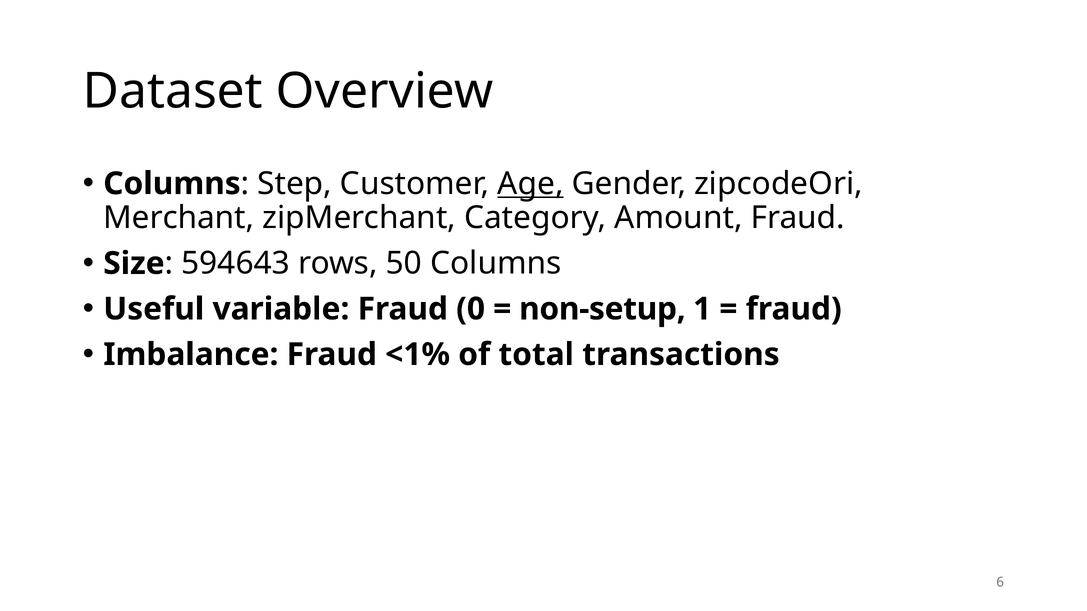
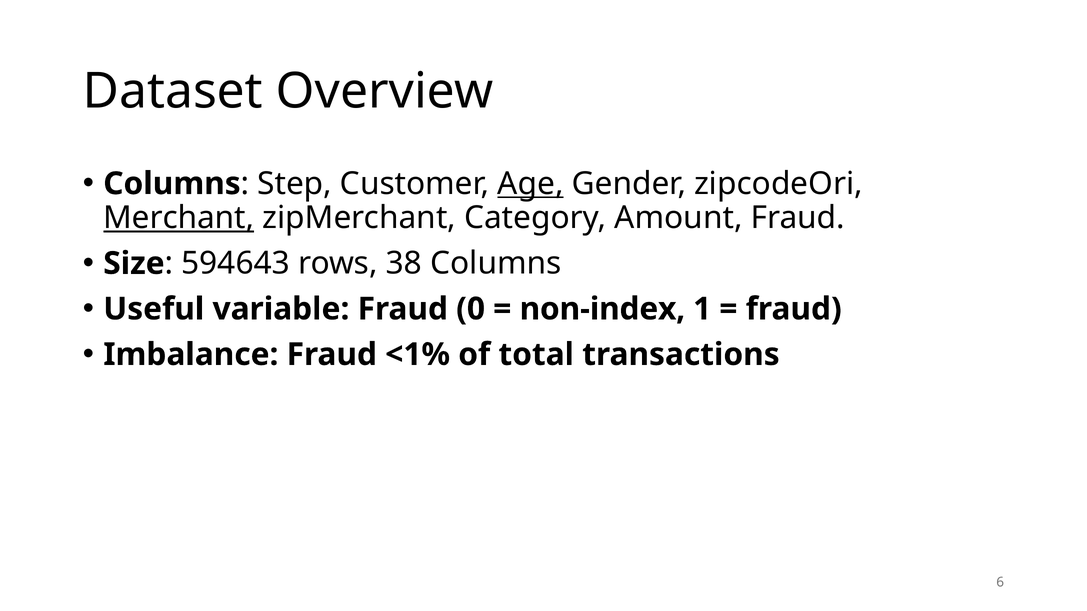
Merchant underline: none -> present
50: 50 -> 38
non-setup: non-setup -> non-index
